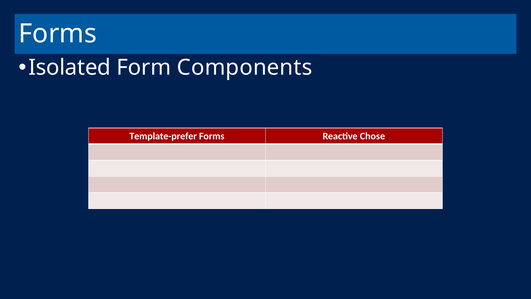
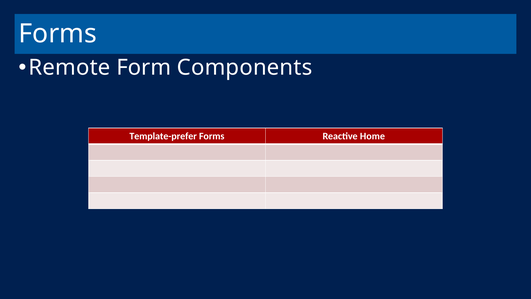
Isolated: Isolated -> Remote
Chose: Chose -> Home
